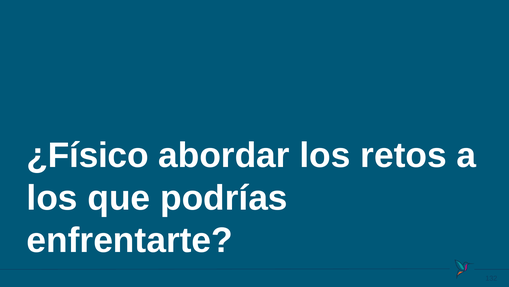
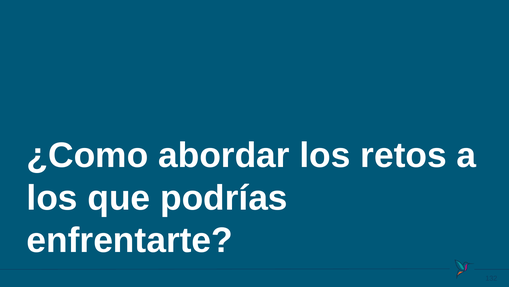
¿Físico: ¿Físico -> ¿Como
